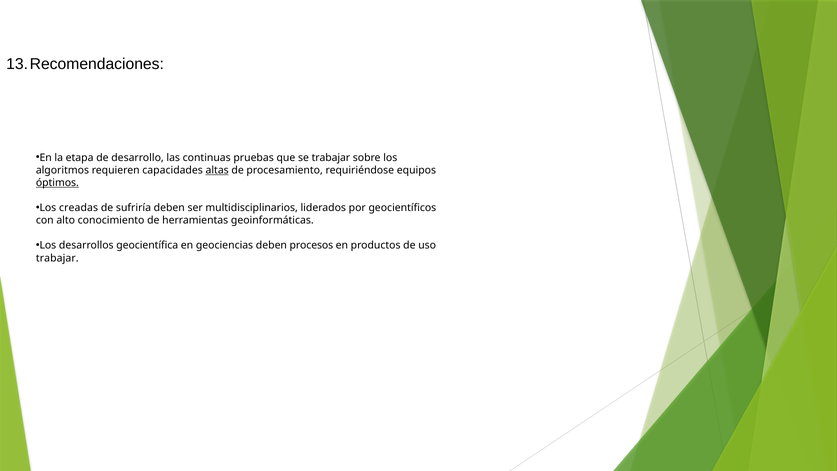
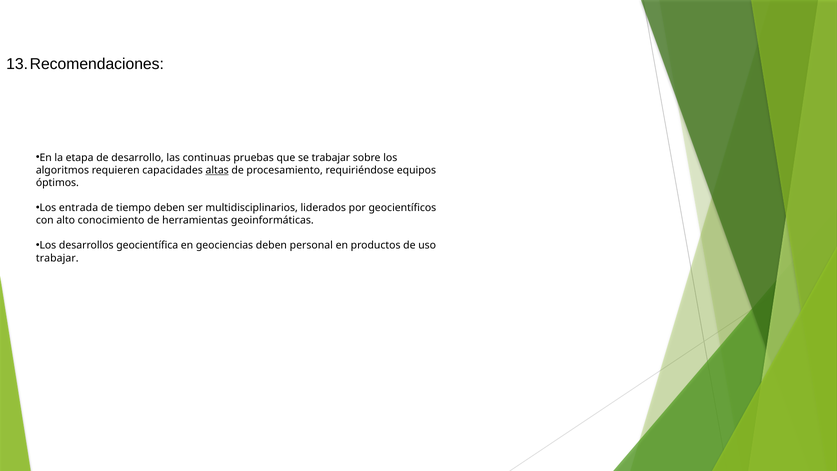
óptimos underline: present -> none
creadas: creadas -> entrada
sufriría: sufriría -> tiempo
procesos: procesos -> personal
